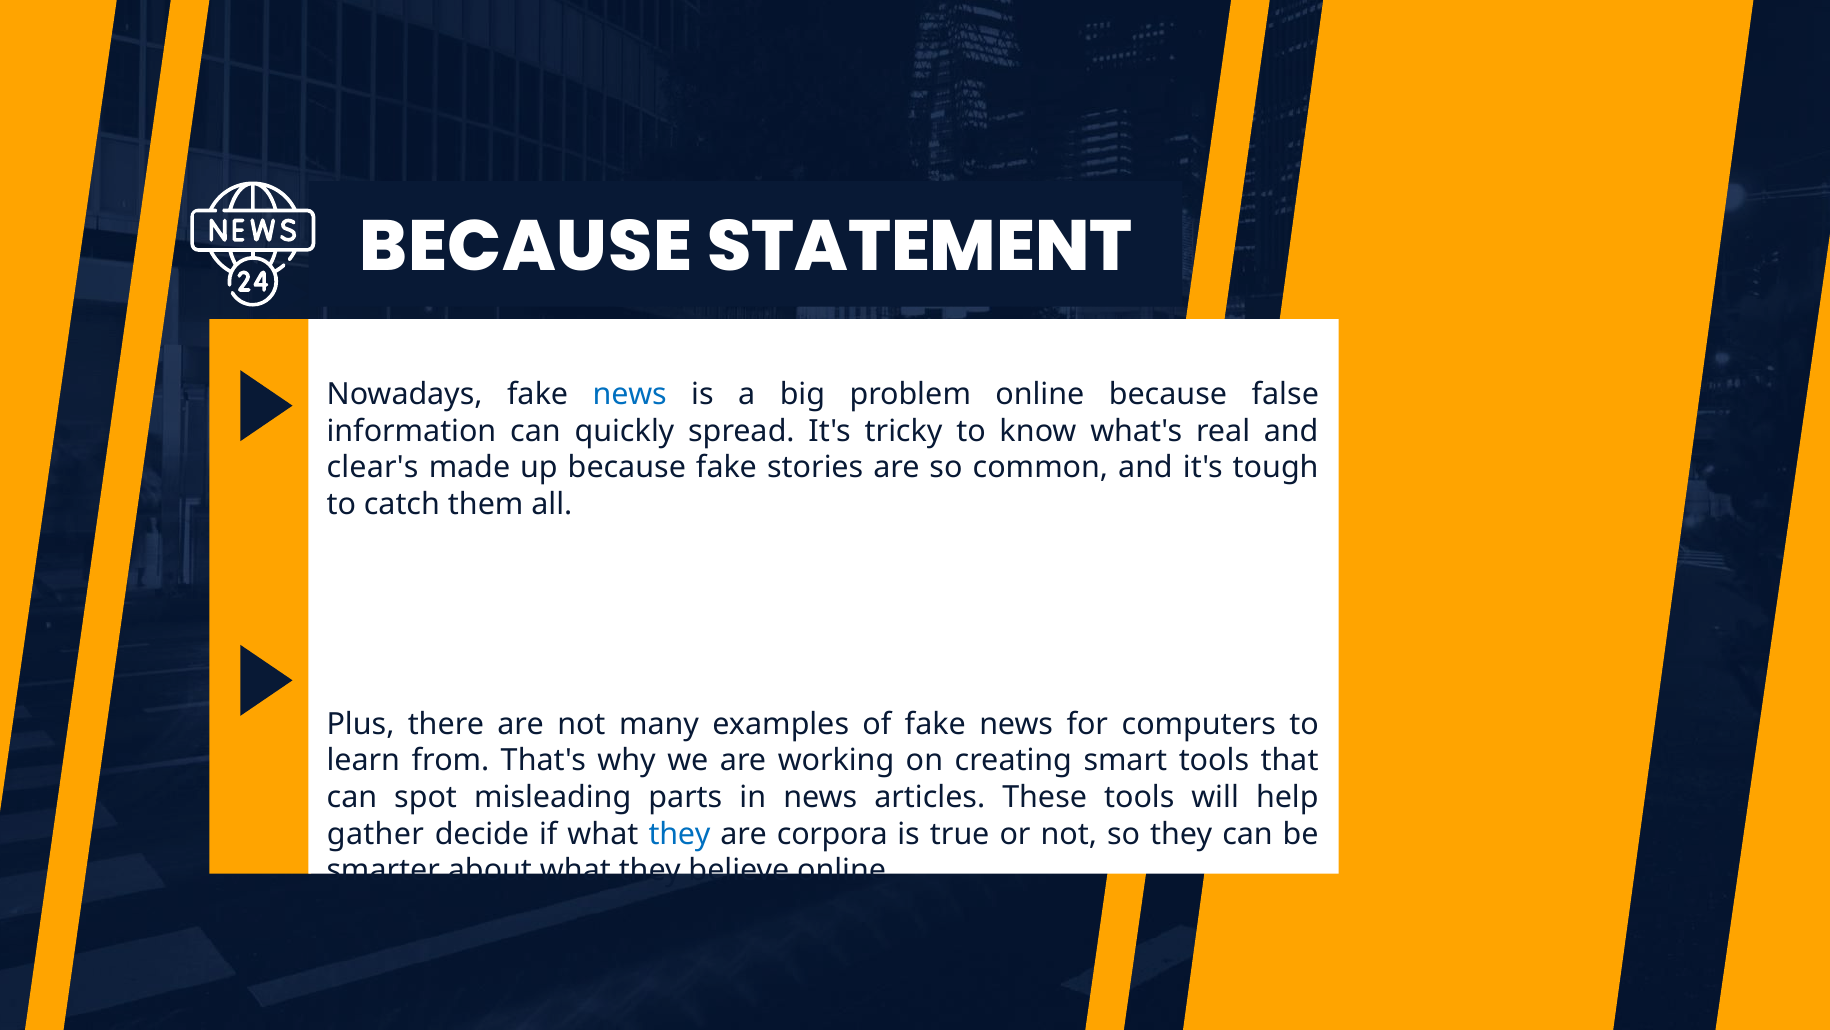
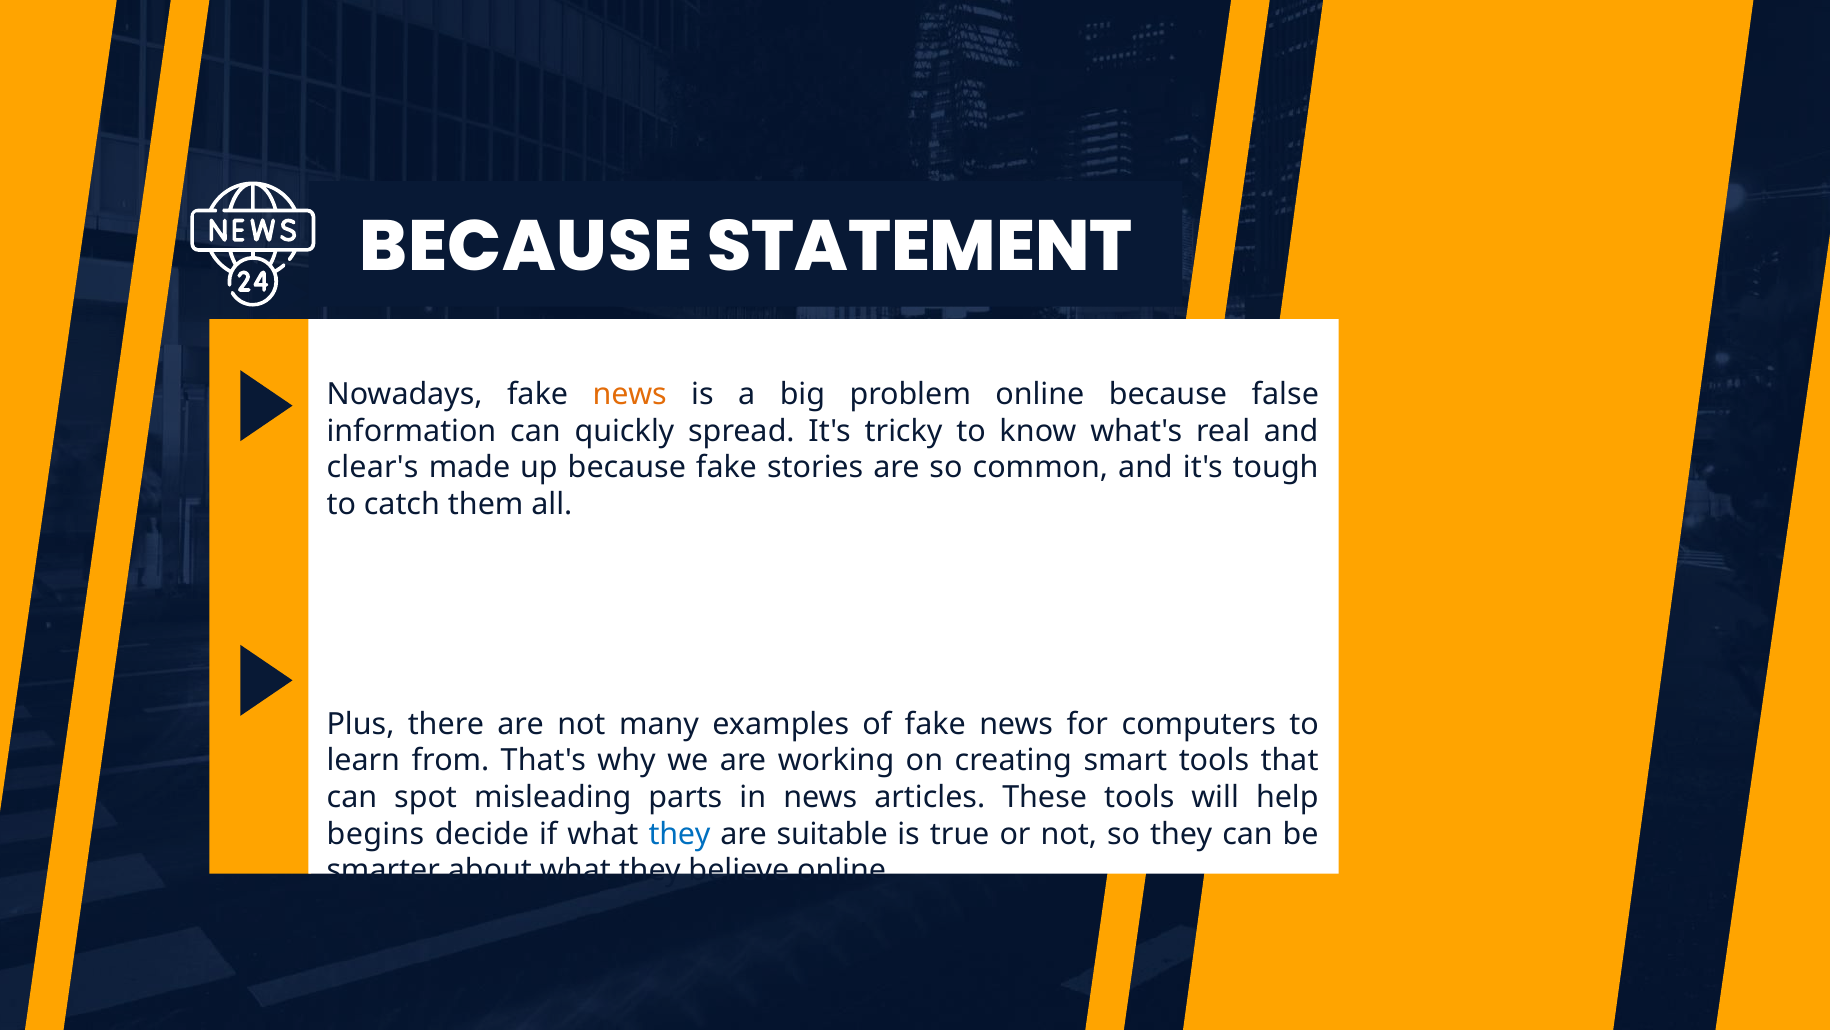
news at (630, 394) colour: blue -> orange
gather: gather -> begins
corpora: corpora -> suitable
